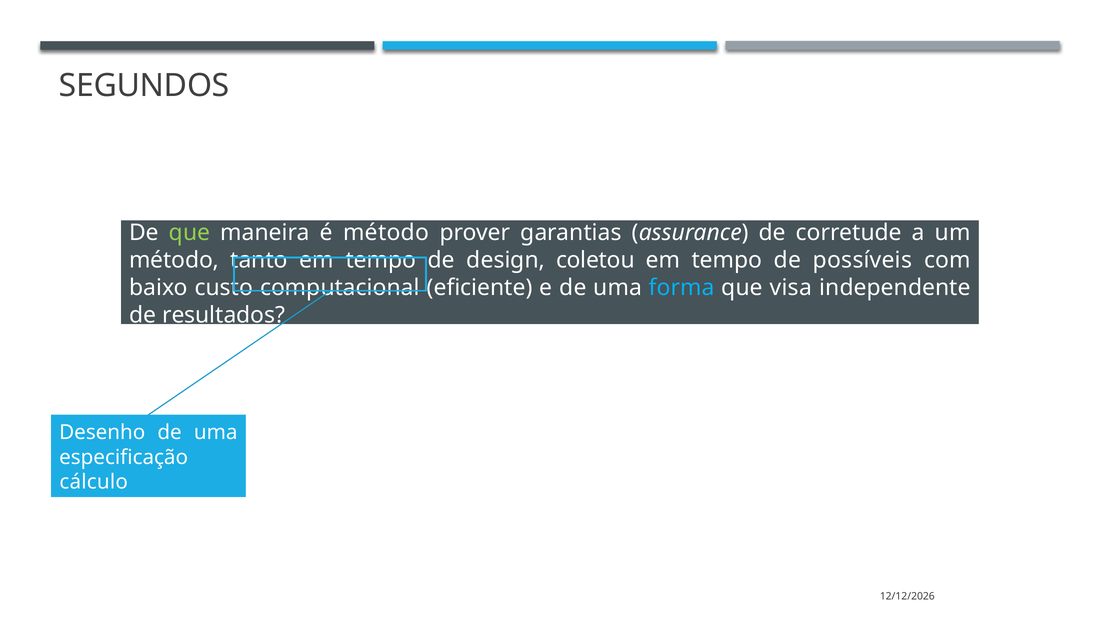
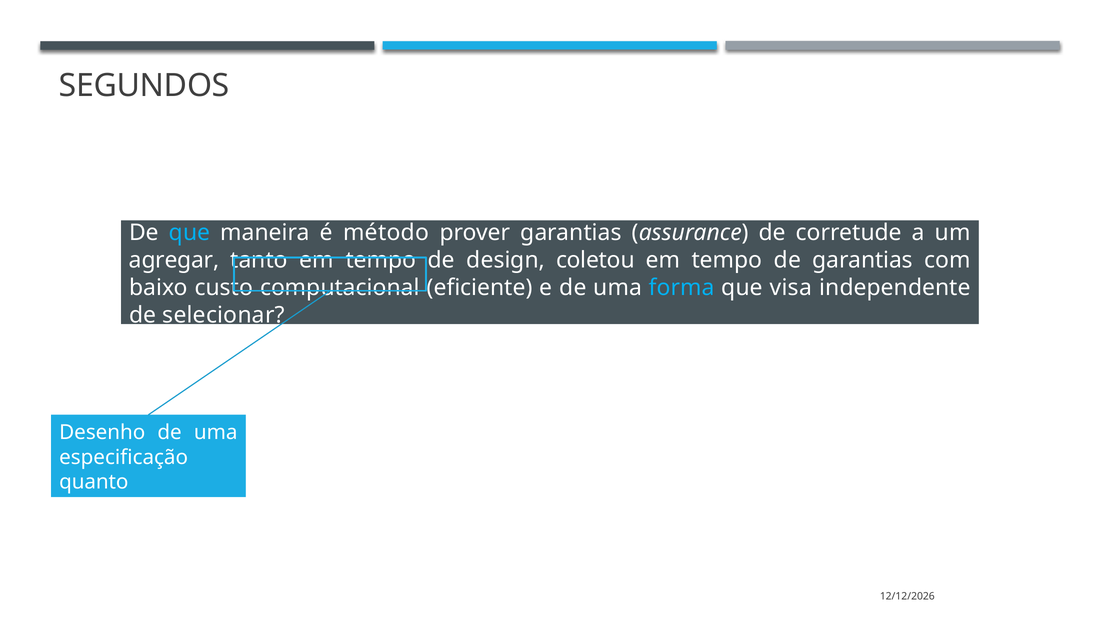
que at (190, 232) colour: light green -> light blue
método at (174, 260): método -> agregar
de possíveis: possíveis -> garantias
resultados: resultados -> selecionar
cálculo: cálculo -> quanto
